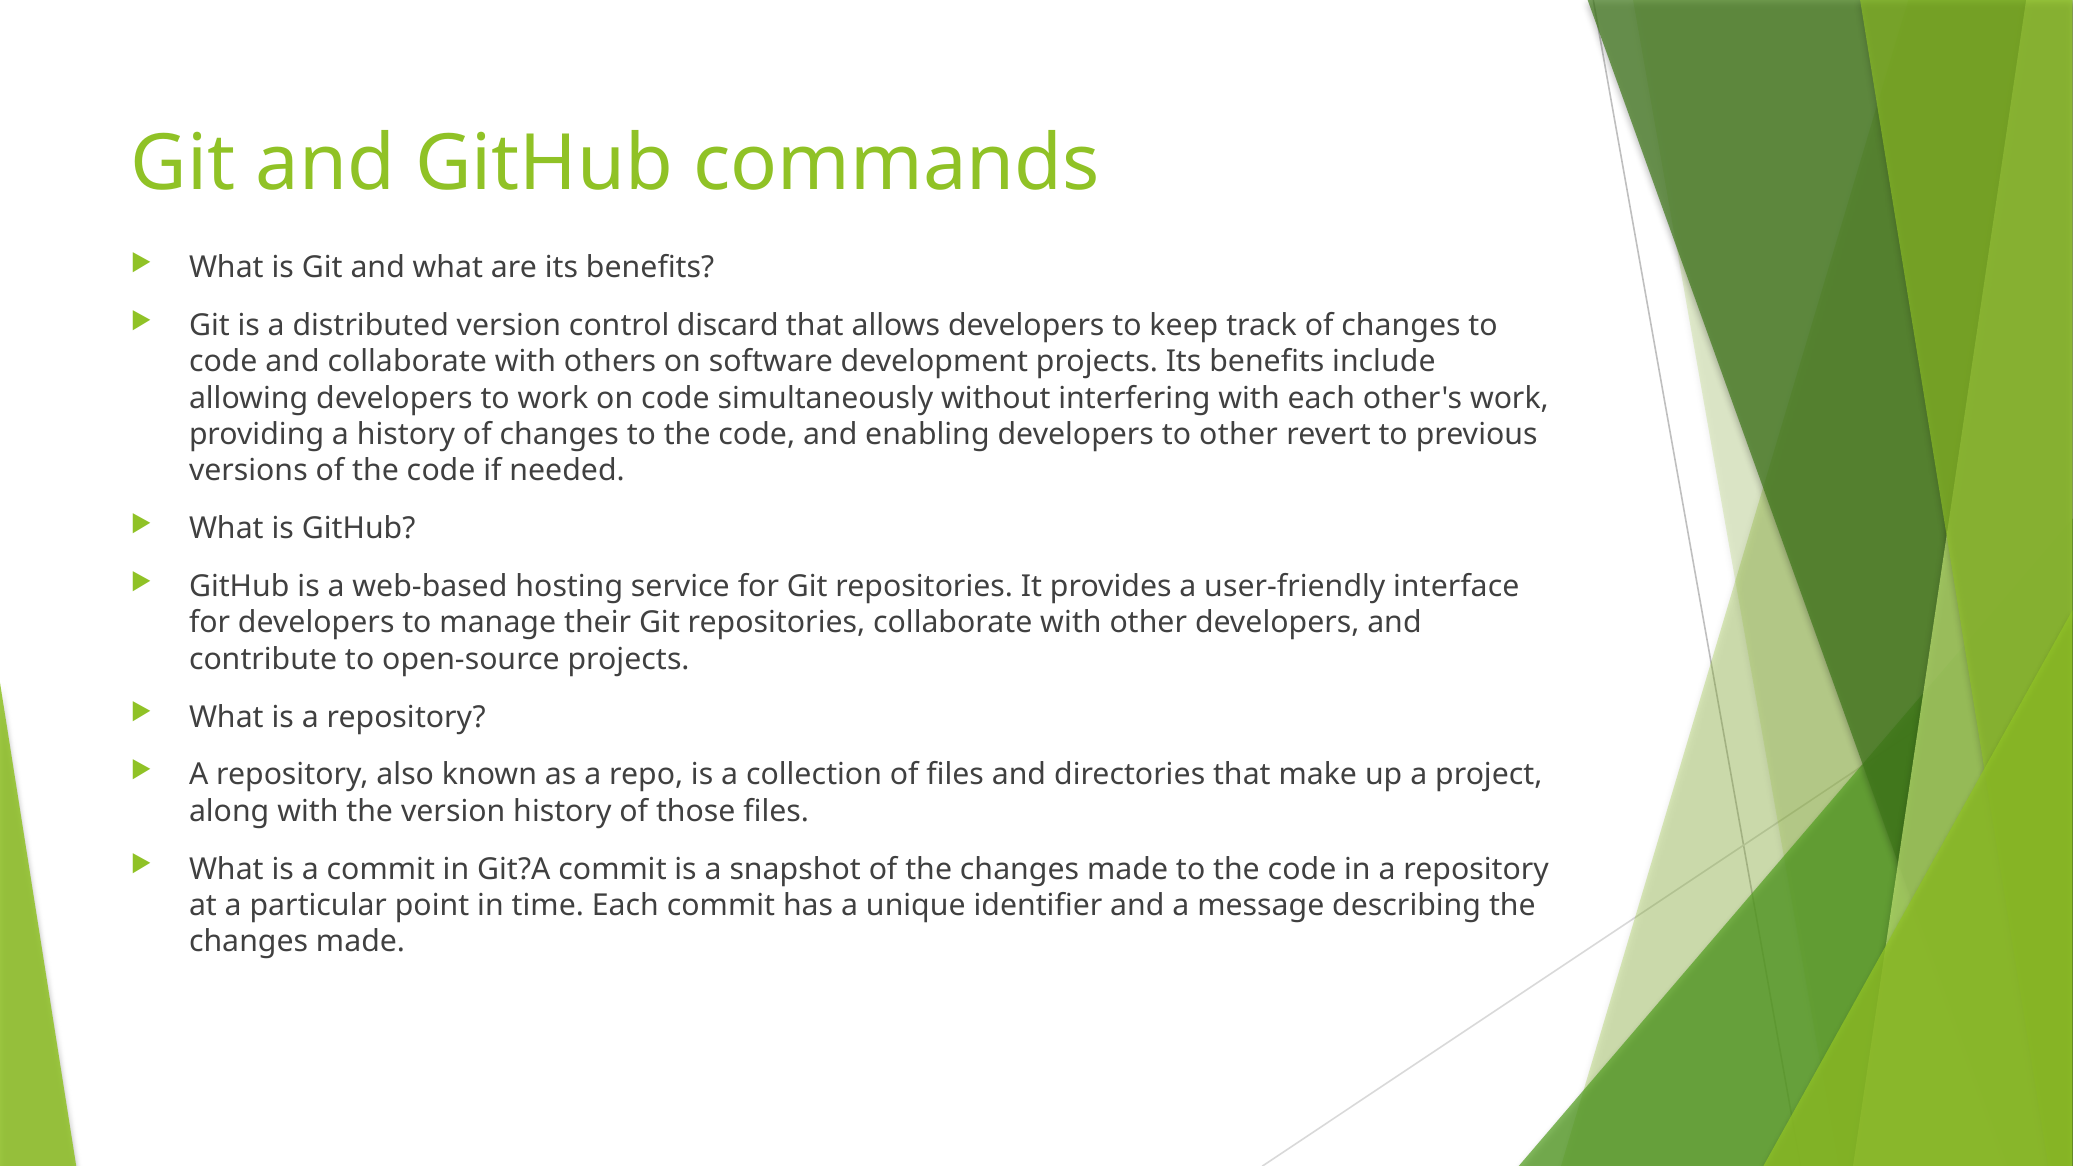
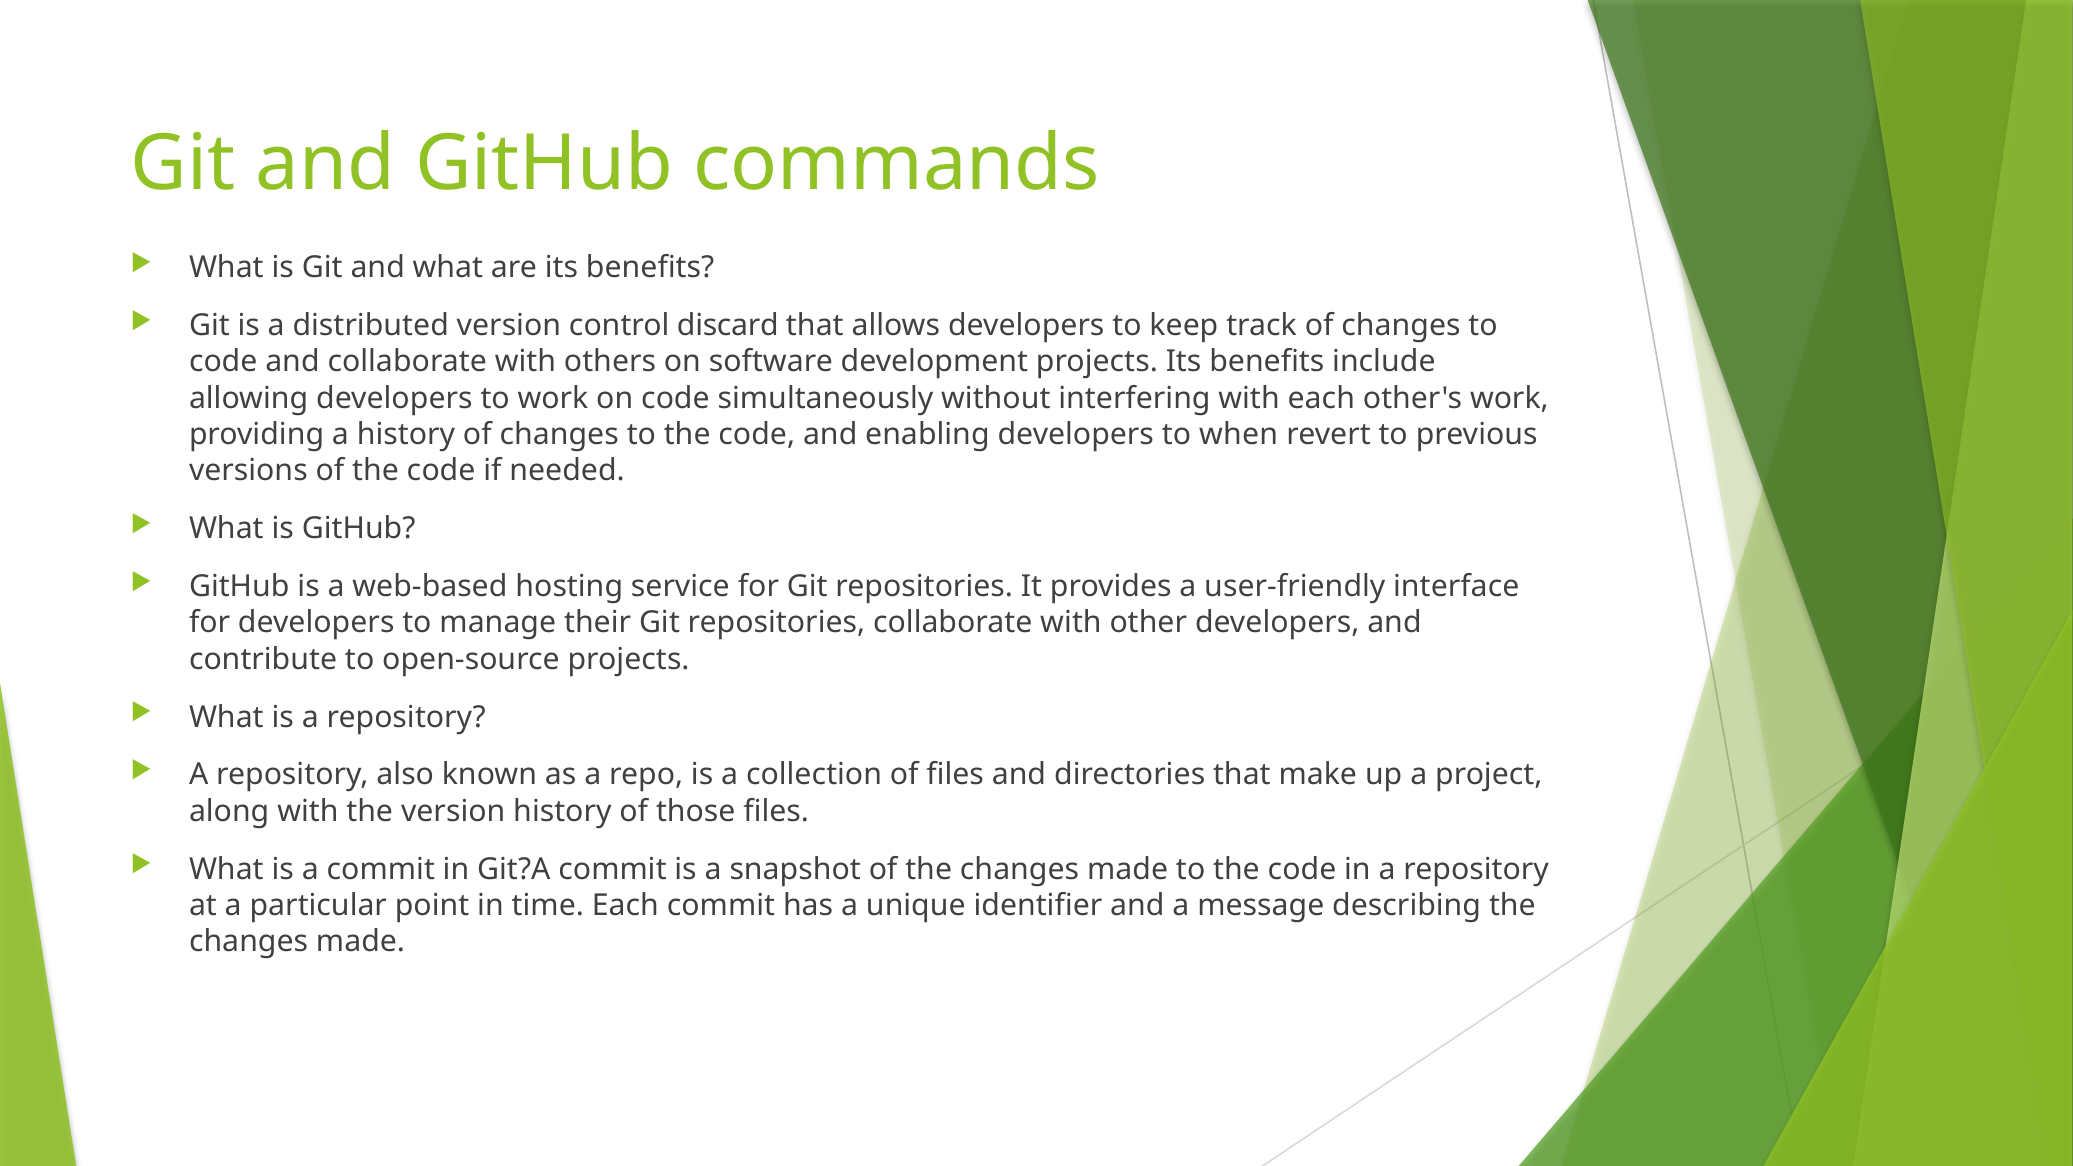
to other: other -> when
